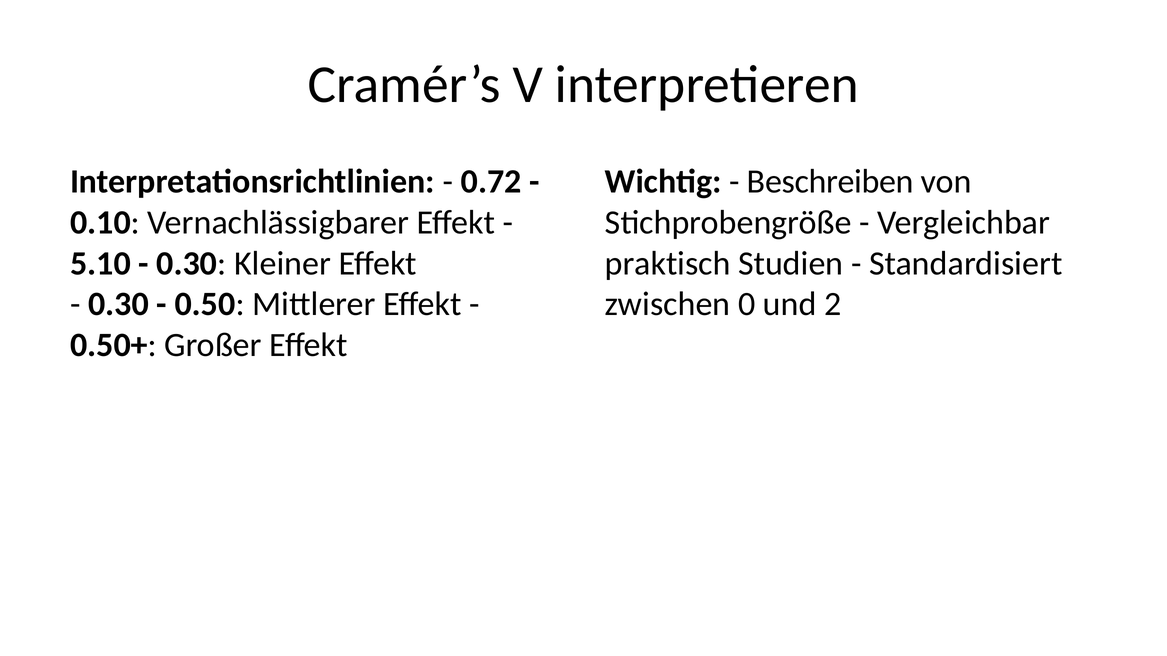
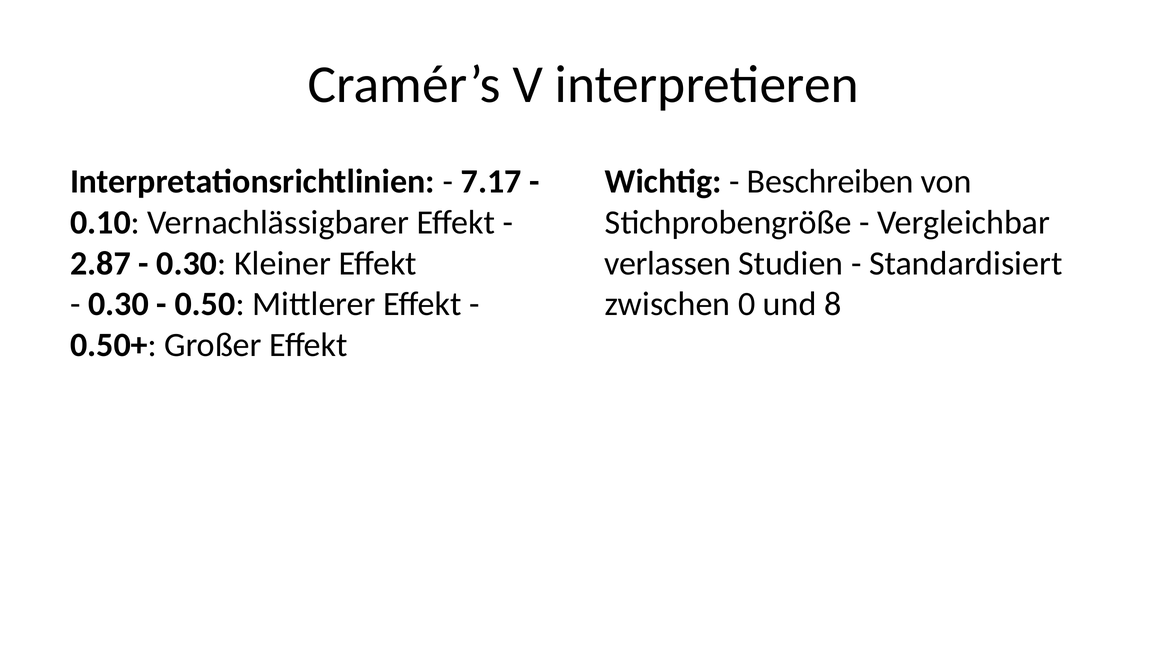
0.72: 0.72 -> 7.17
5.10: 5.10 -> 2.87
praktisch: praktisch -> verlassen
2: 2 -> 8
